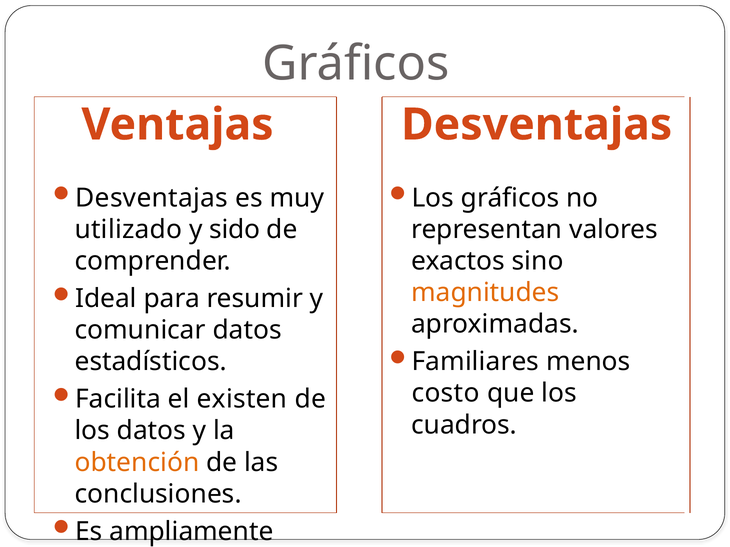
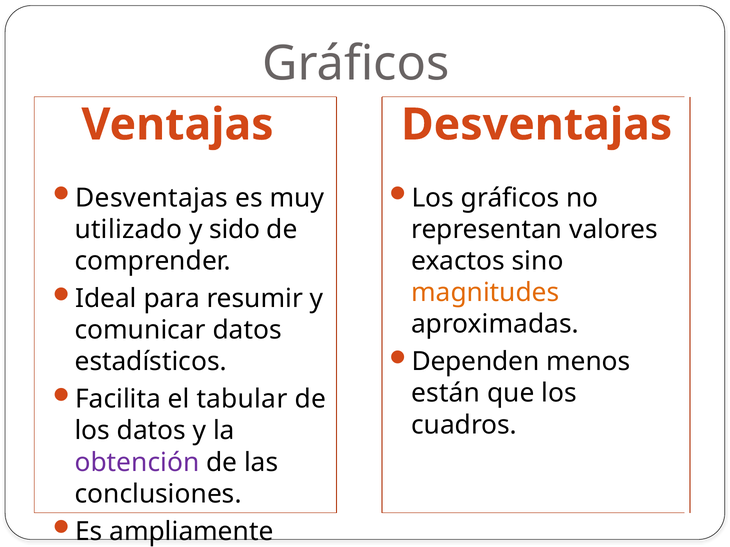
Familiares: Familiares -> Dependen
costo: costo -> están
existen: existen -> tabular
obtención colour: orange -> purple
